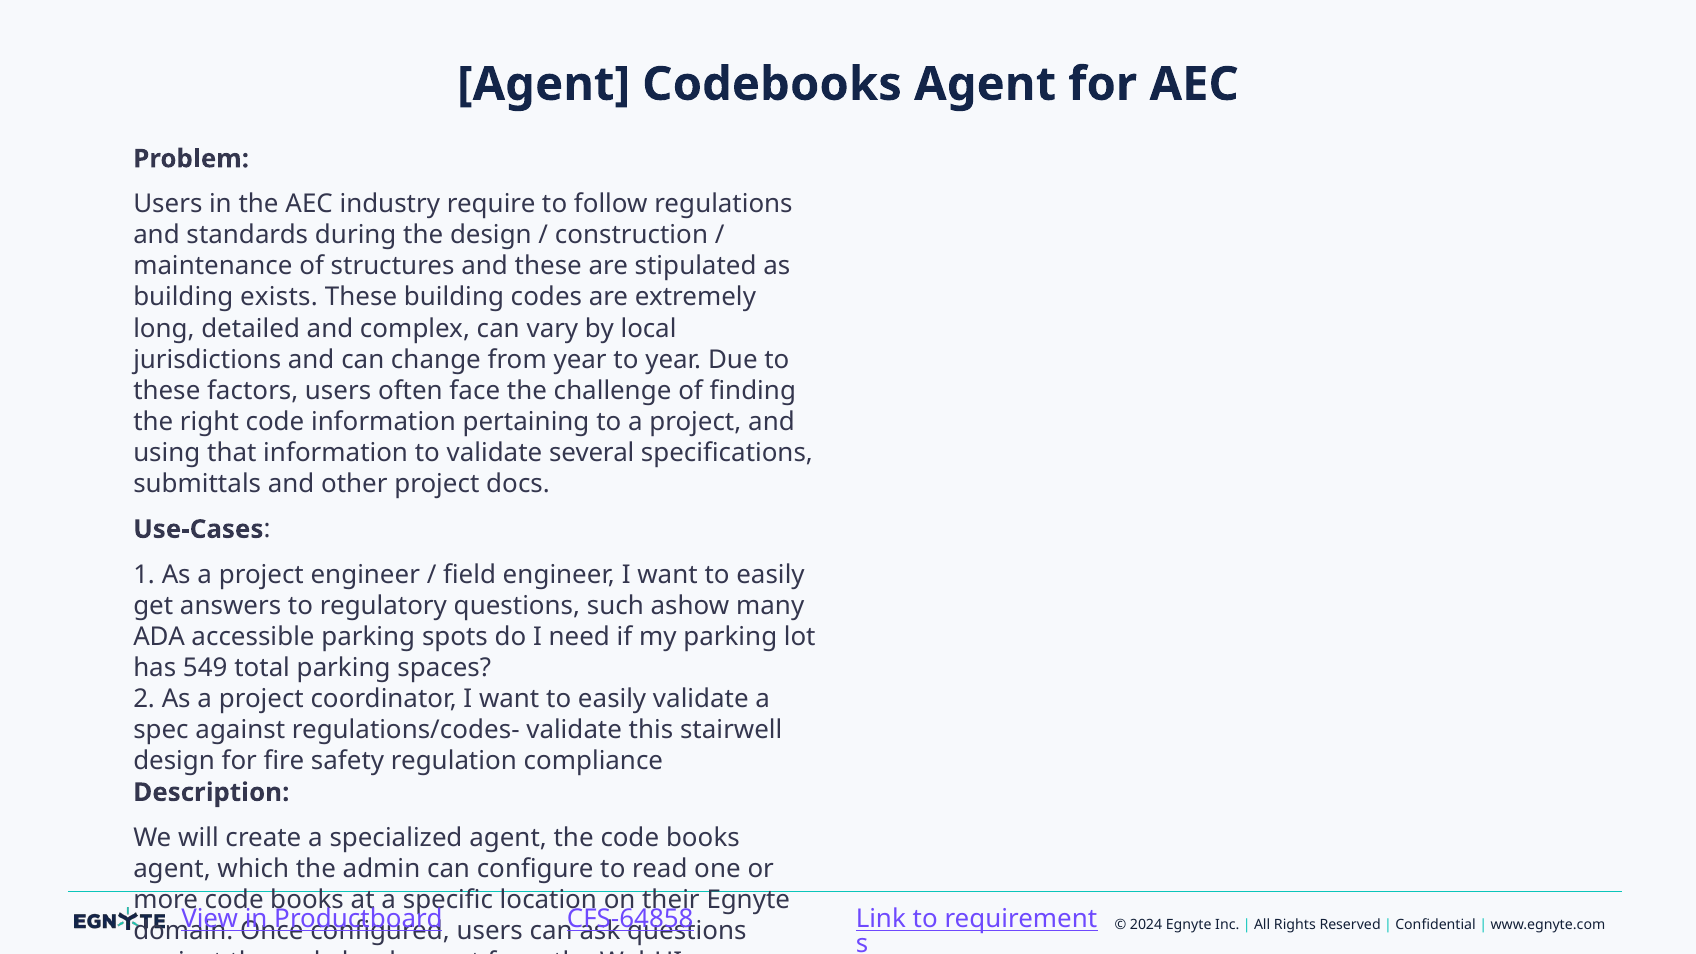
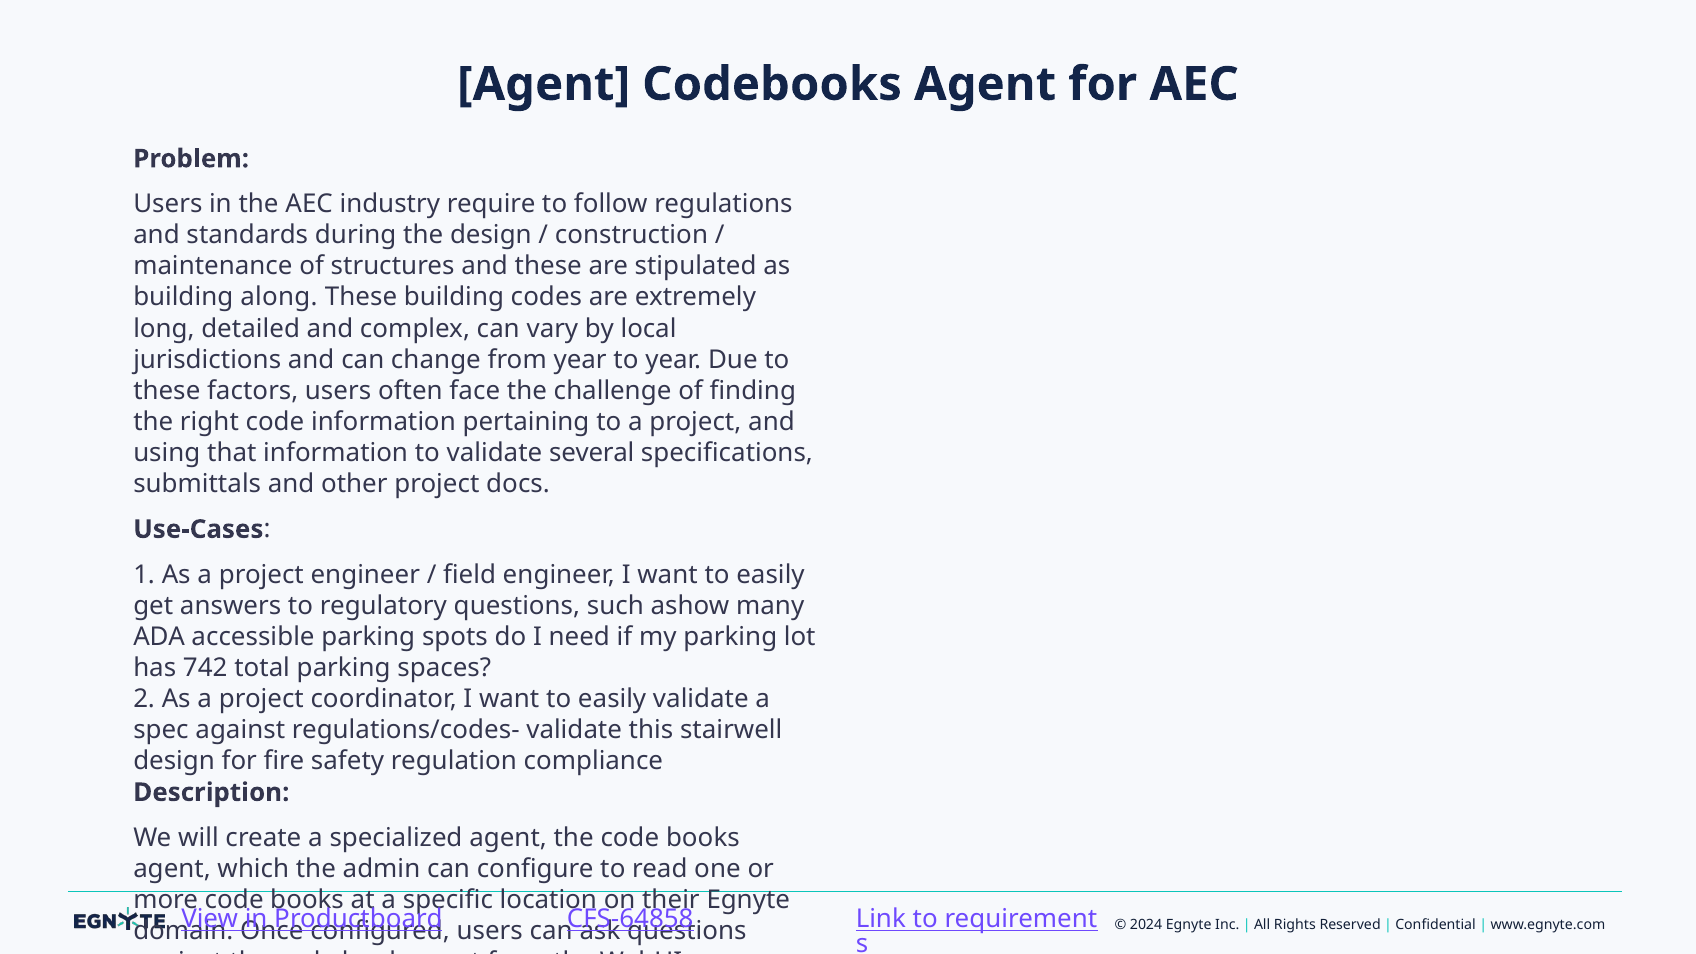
exists: exists -> along
549: 549 -> 742
